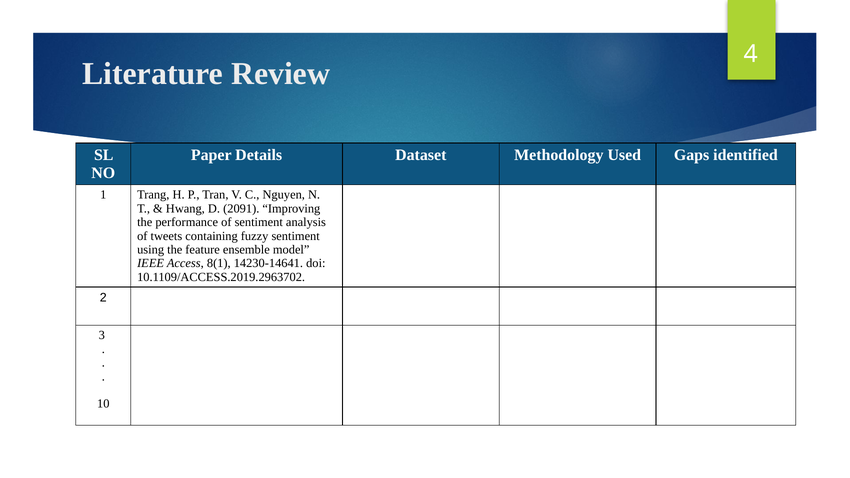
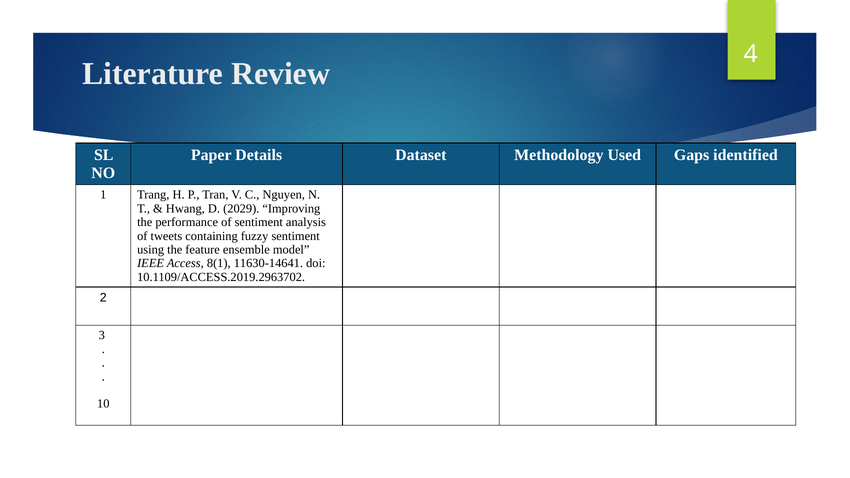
2091: 2091 -> 2029
14230-14641: 14230-14641 -> 11630-14641
